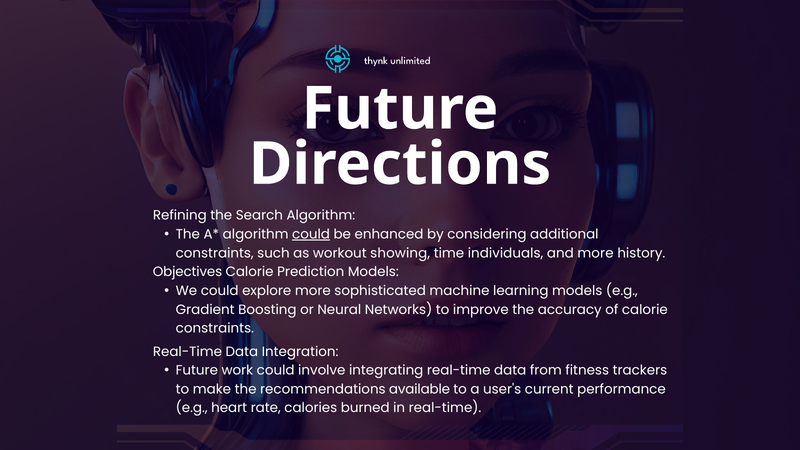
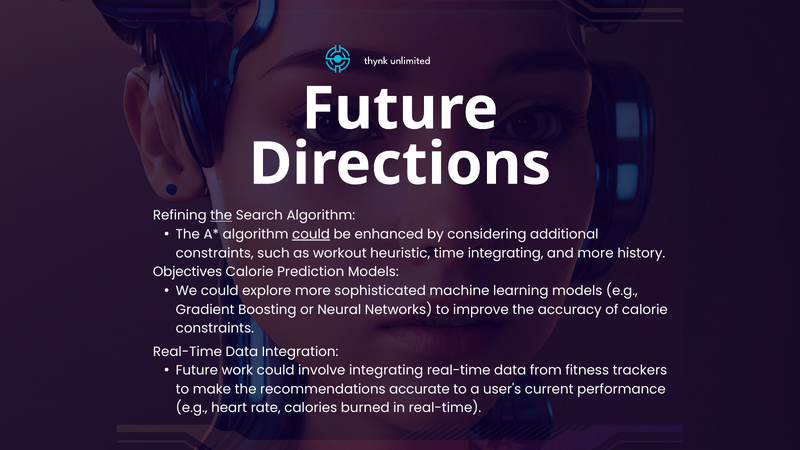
the at (221, 216) underline: none -> present
showing: showing -> heuristic
time individuals: individuals -> integrating
available: available -> accurate
